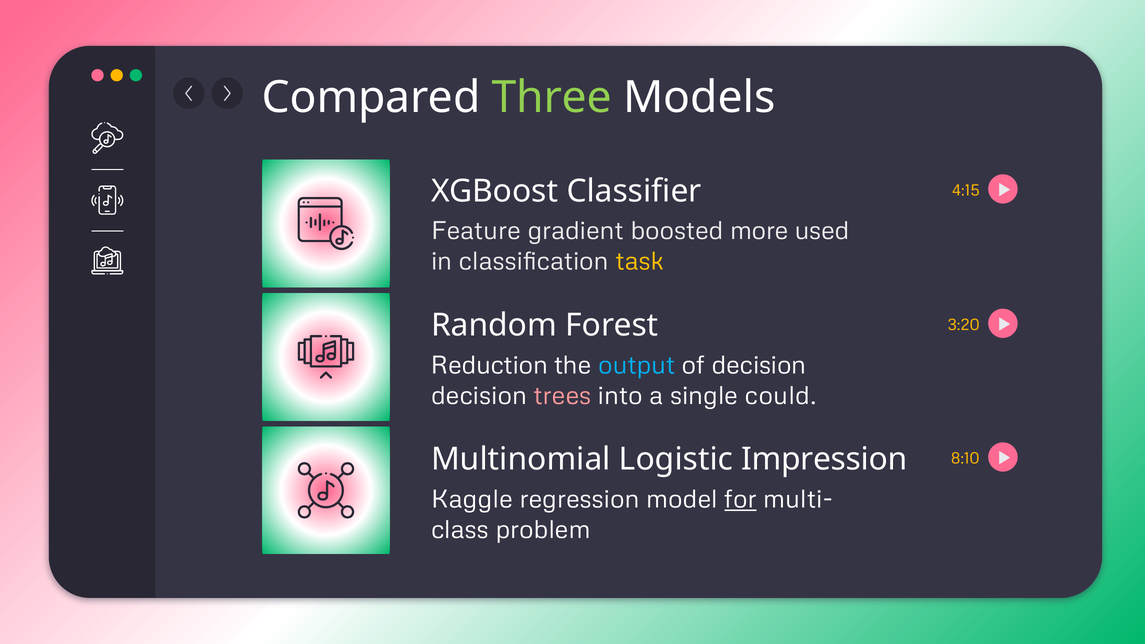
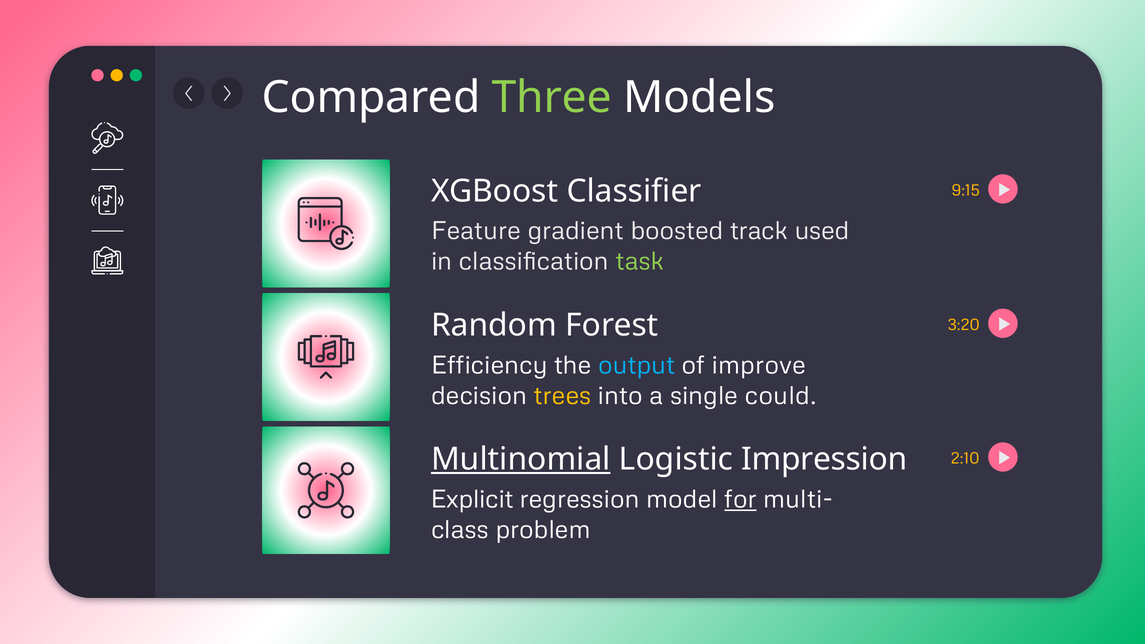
4:15: 4:15 -> 9:15
more: more -> track
task colour: yellow -> light green
Reduction: Reduction -> Efficiency
of decision: decision -> improve
trees colour: pink -> yellow
Multinomial underline: none -> present
8:10: 8:10 -> 2:10
Kaggle: Kaggle -> Explicit
